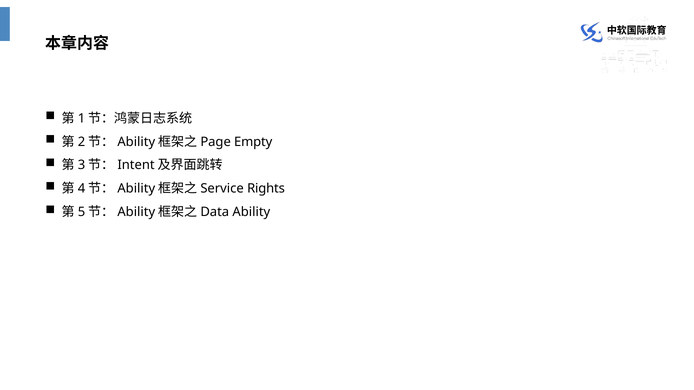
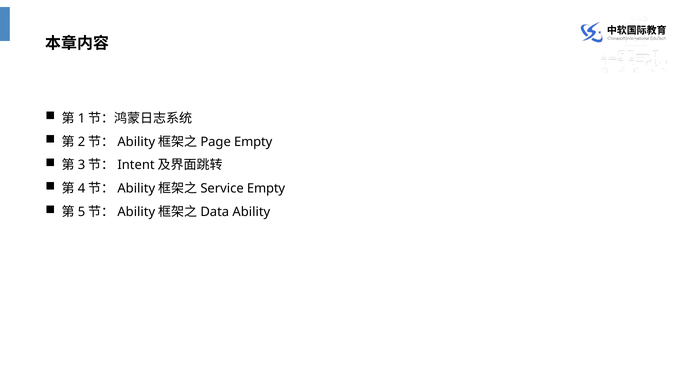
Rights at (266, 189): Rights -> Empty
